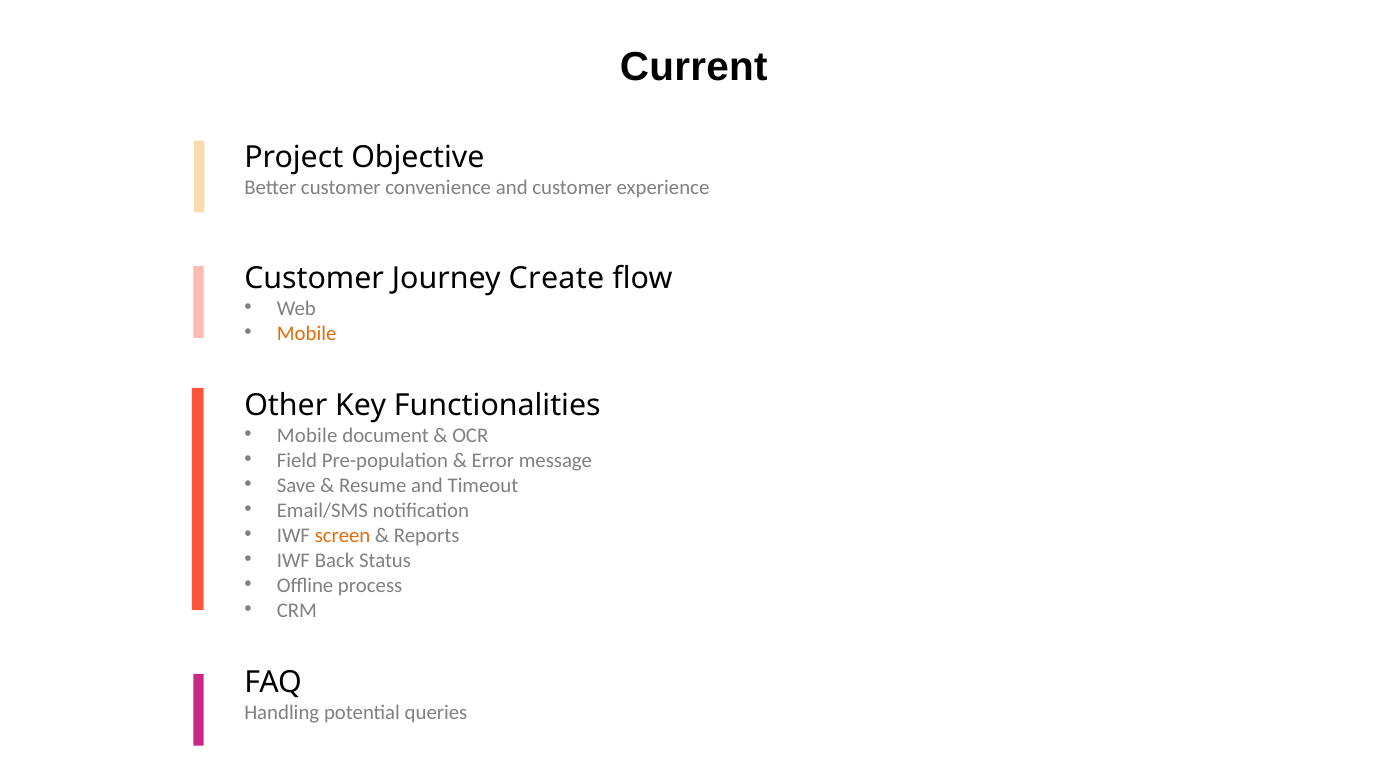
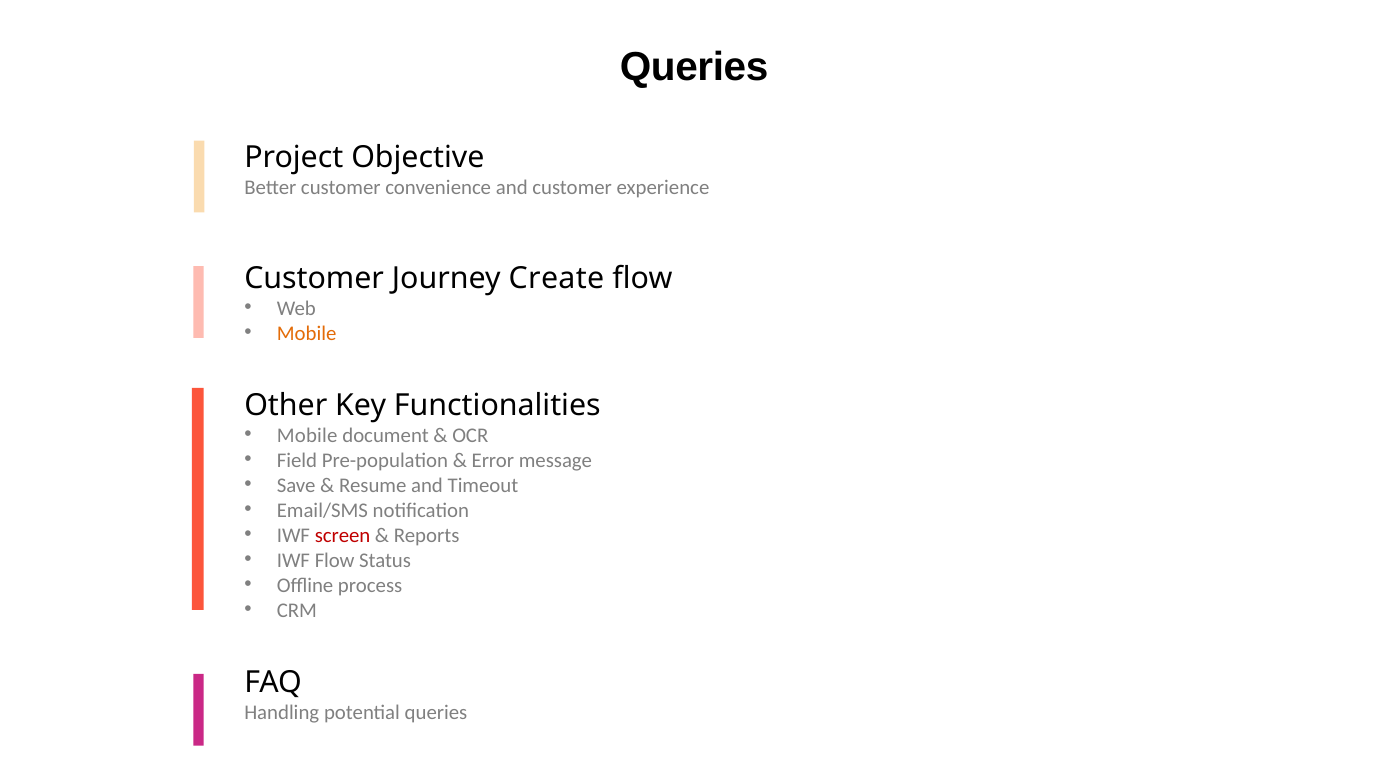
Current at (694, 67): Current -> Queries
screen colour: orange -> red
IWF Back: Back -> Flow
